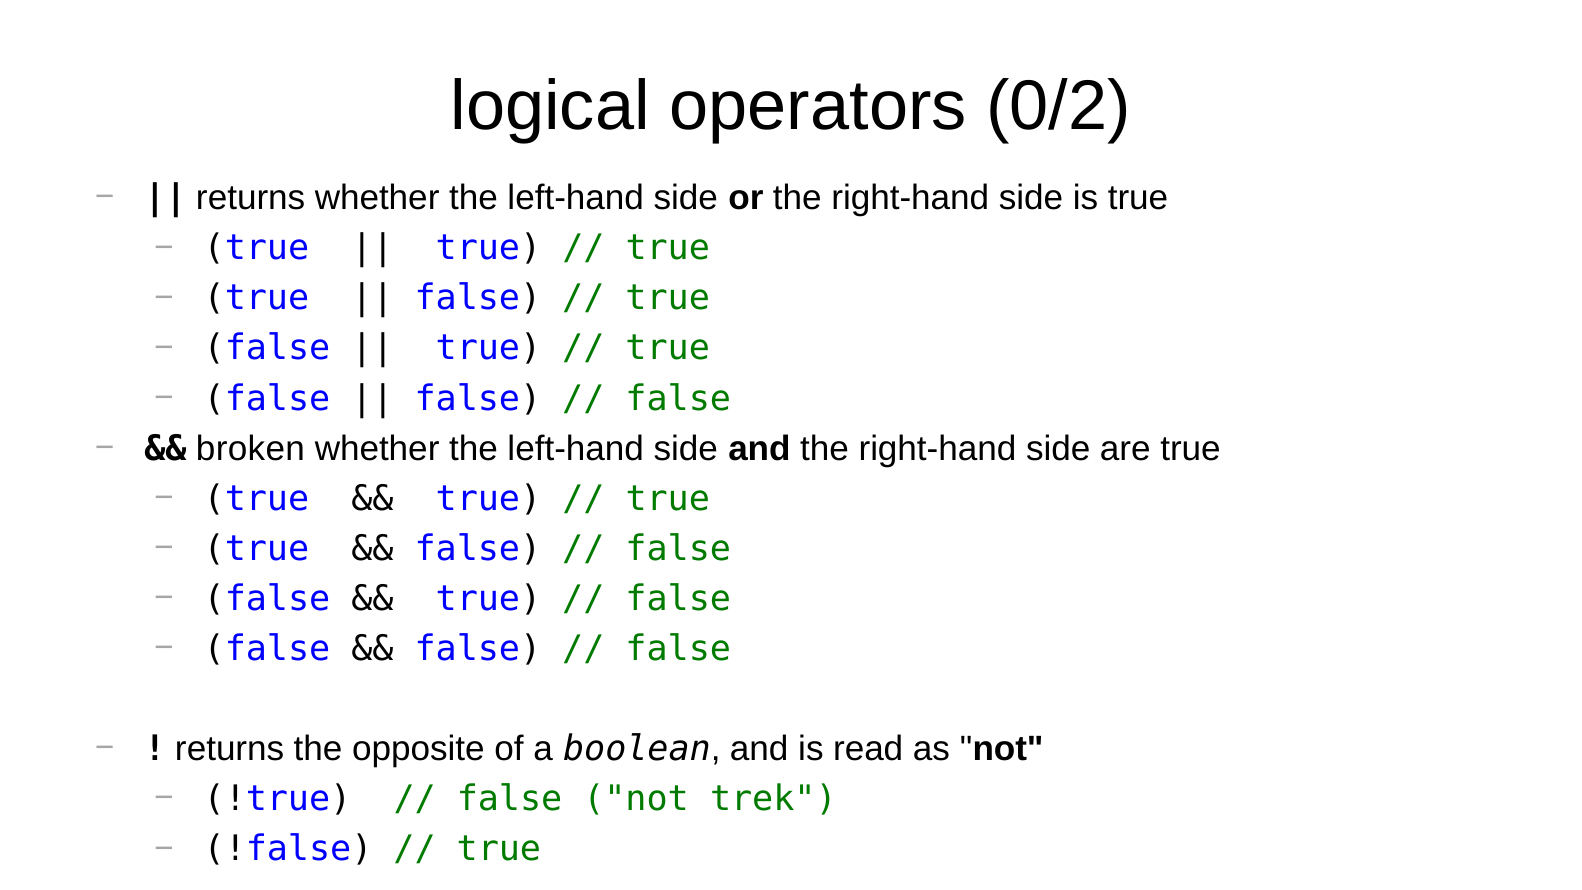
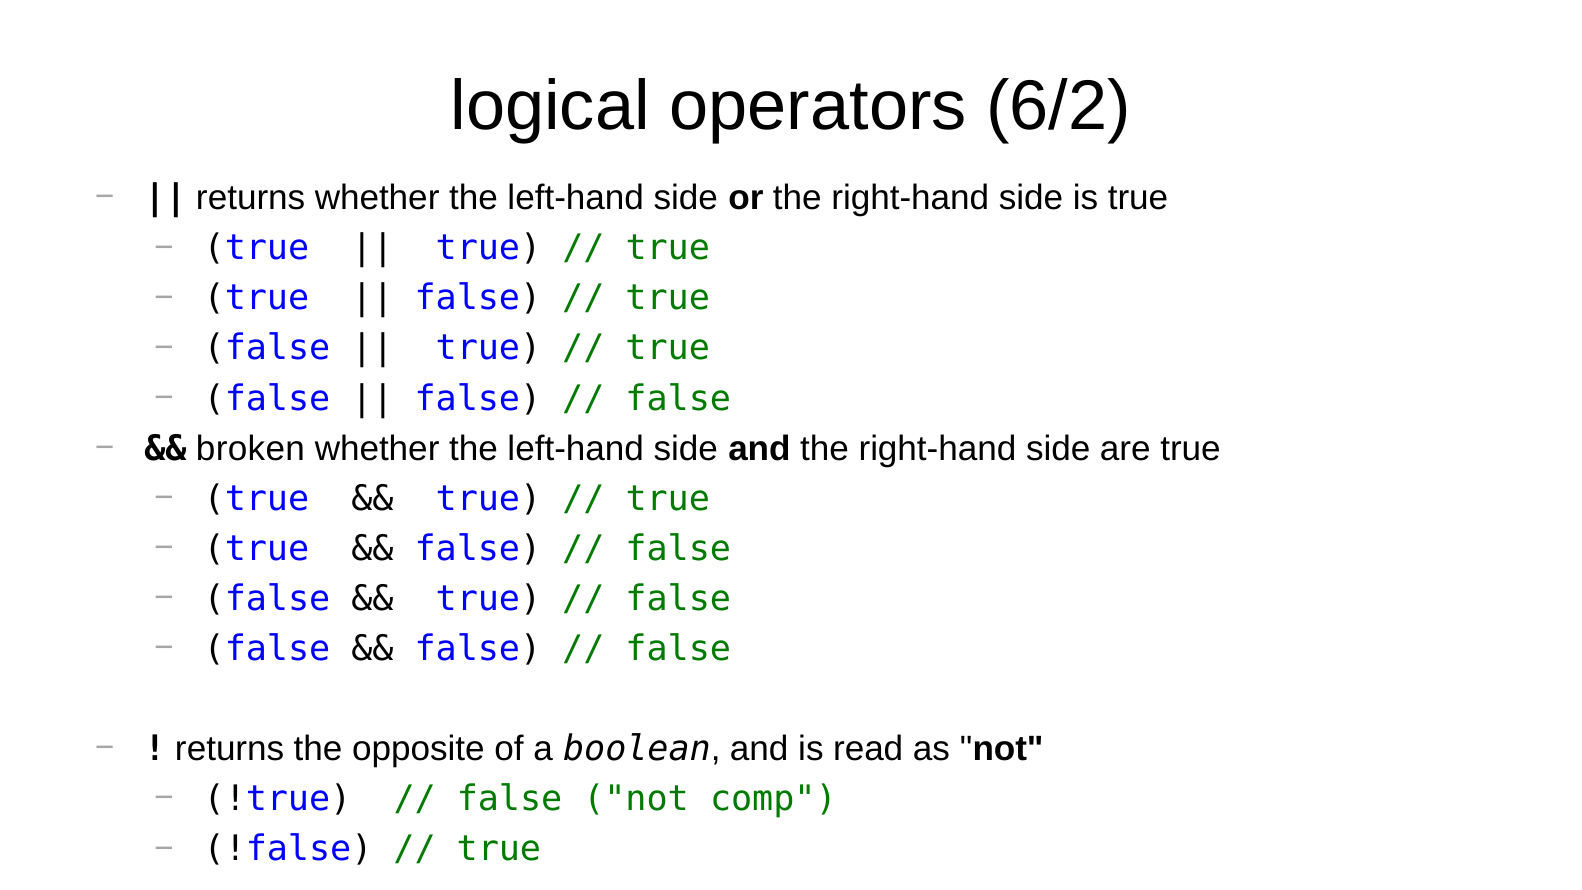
0/2: 0/2 -> 6/2
trek: trek -> comp
